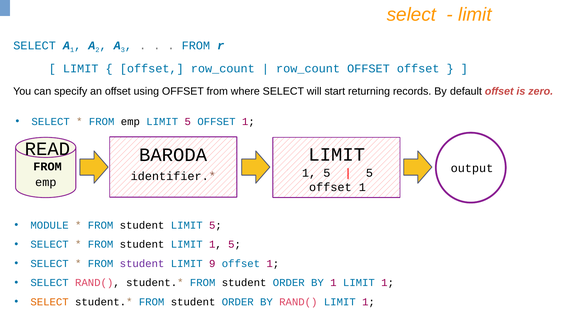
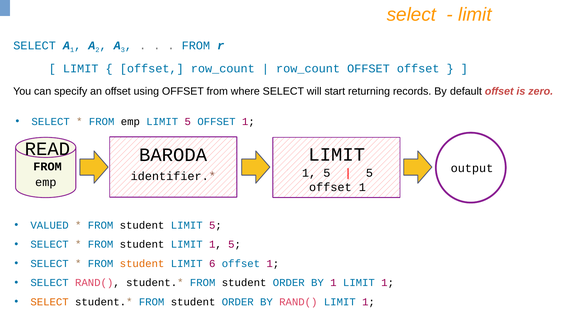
MODULE: MODULE -> VALUED
student at (142, 264) colour: purple -> orange
9: 9 -> 6
